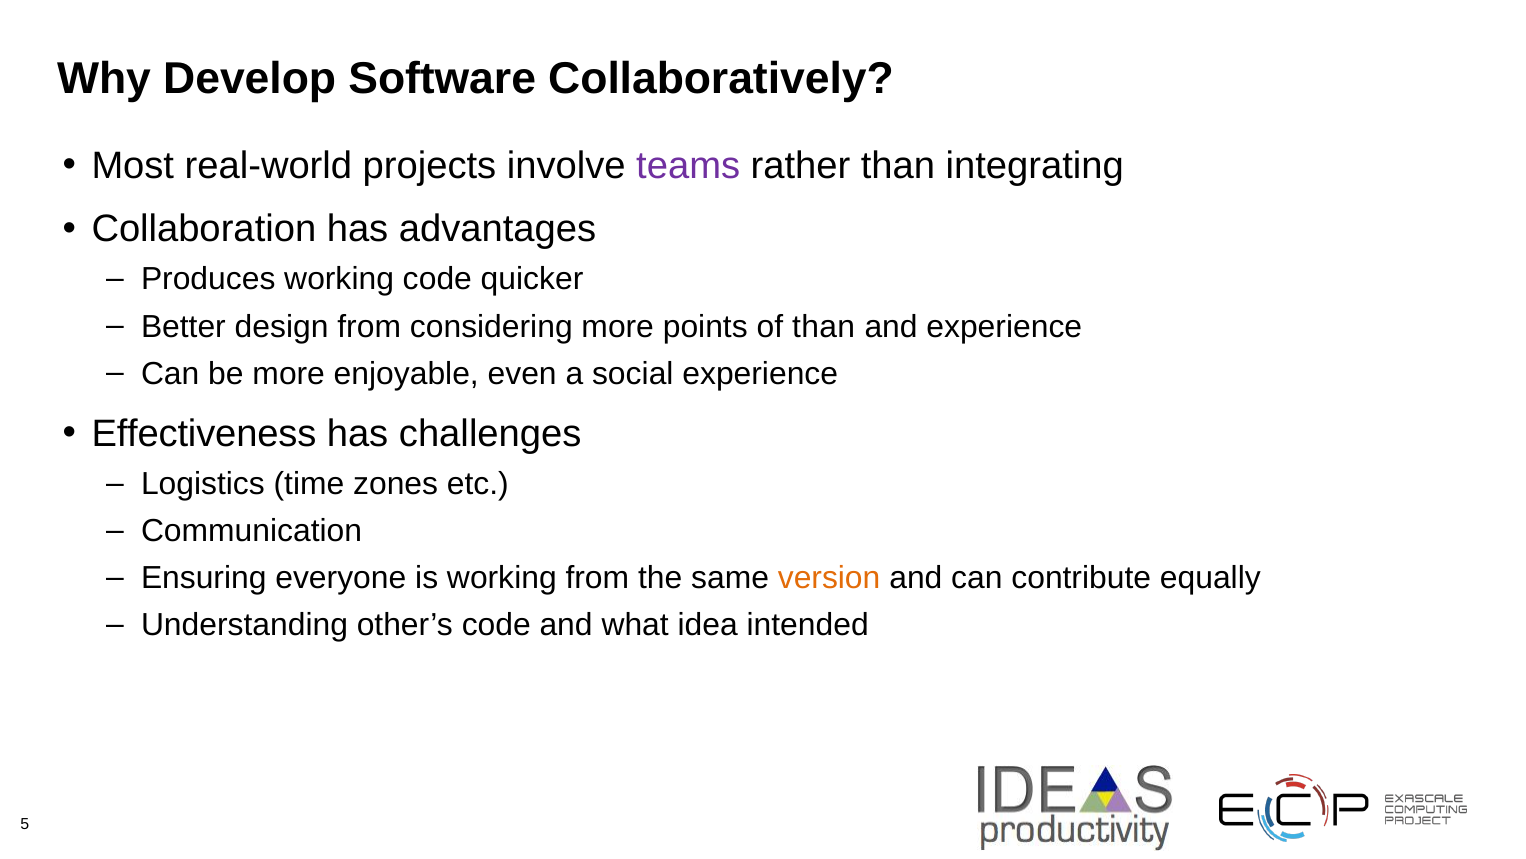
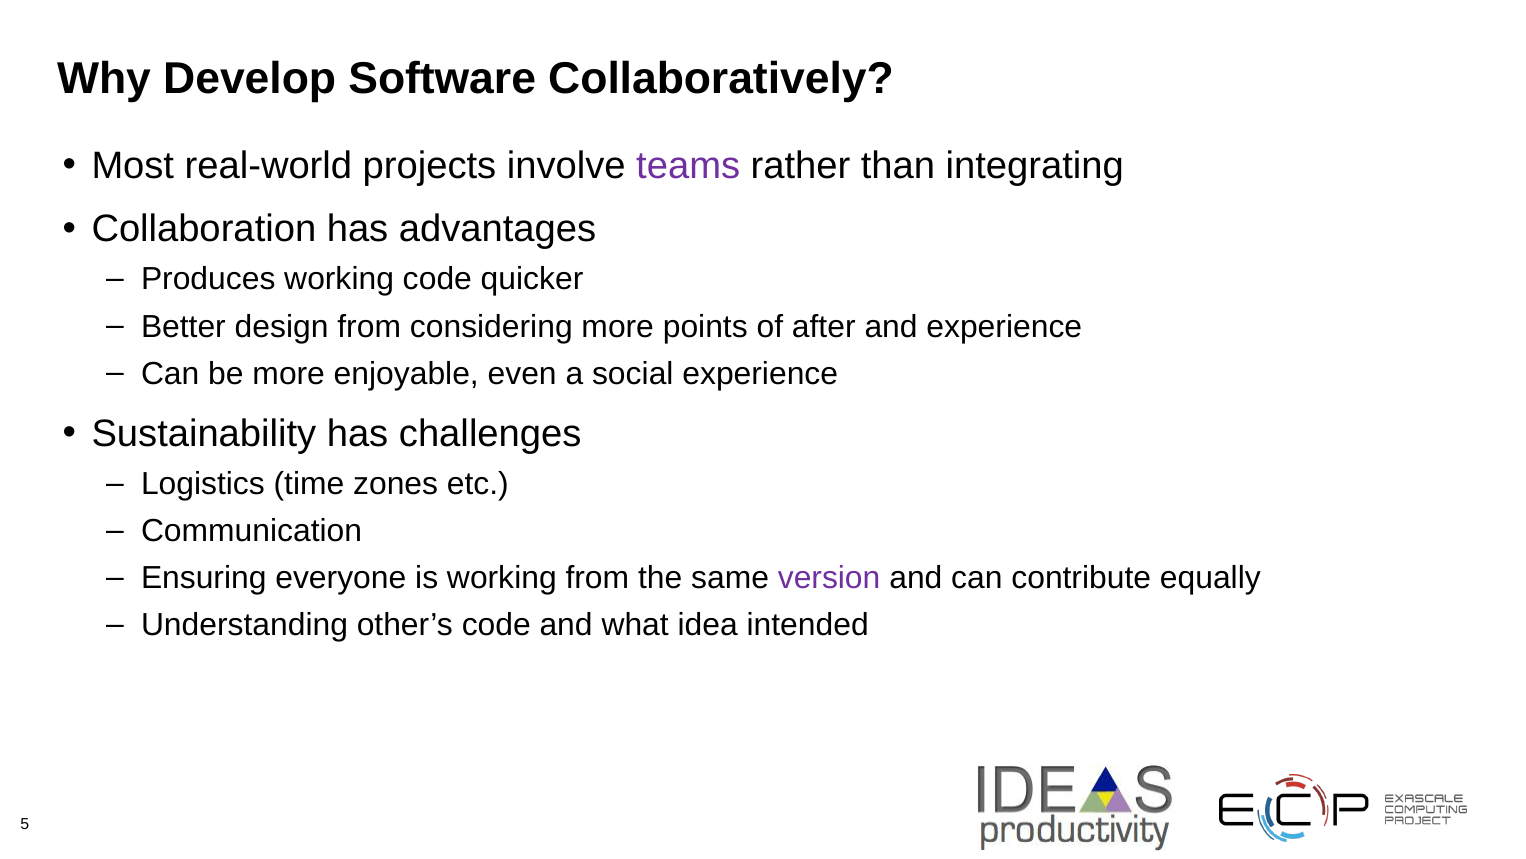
of than: than -> after
Effectiveness: Effectiveness -> Sustainability
version colour: orange -> purple
